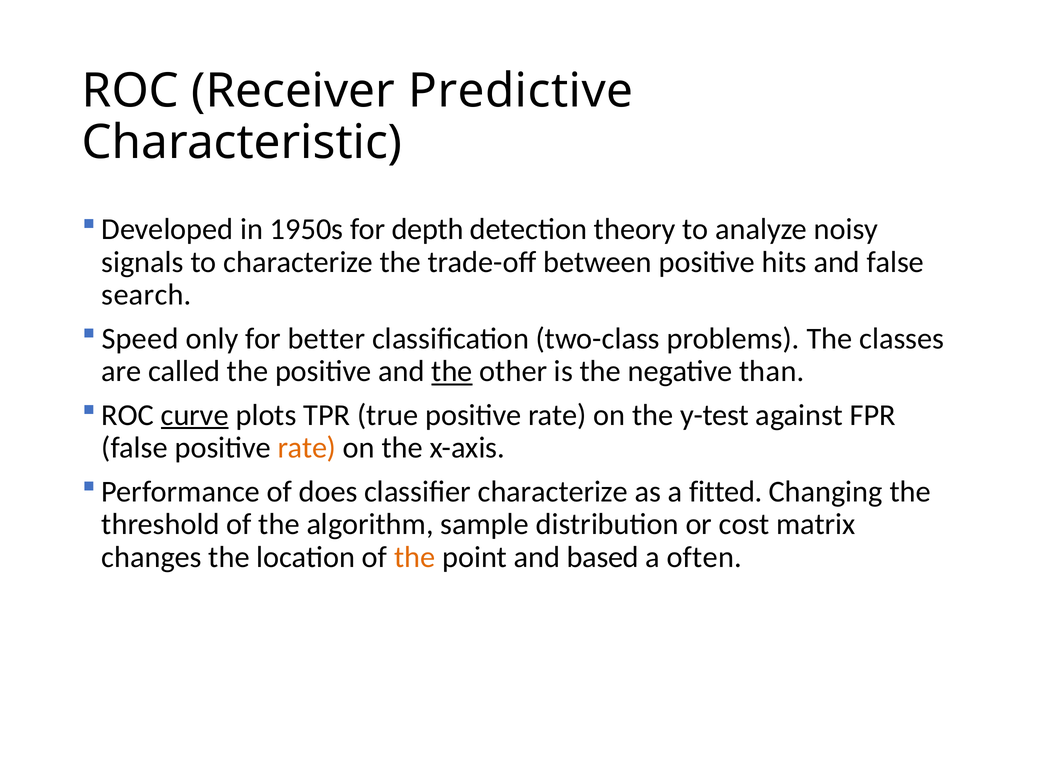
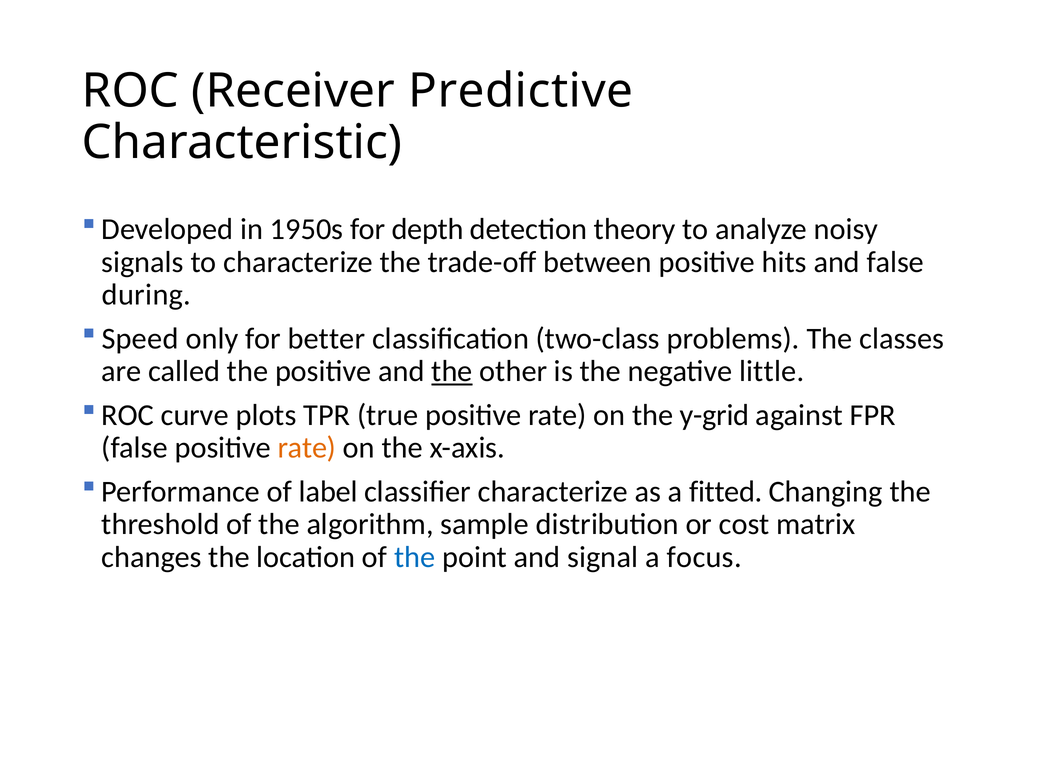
search: search -> during
than: than -> little
curve underline: present -> none
y-test: y-test -> y-grid
does: does -> label
the at (415, 557) colour: orange -> blue
based: based -> signal
often: often -> focus
